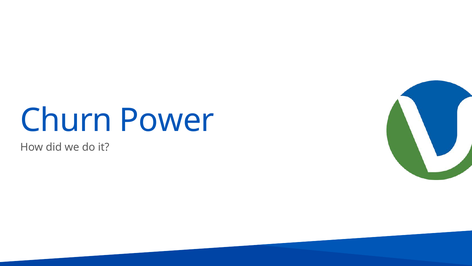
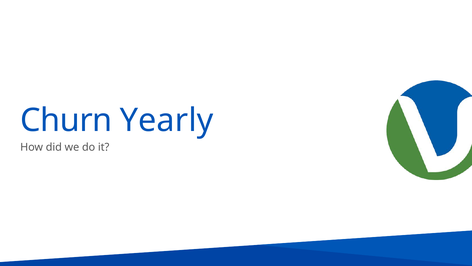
Power: Power -> Yearly
